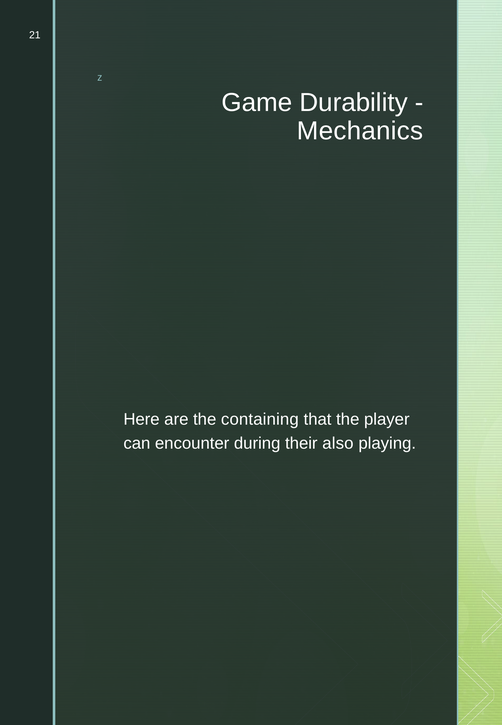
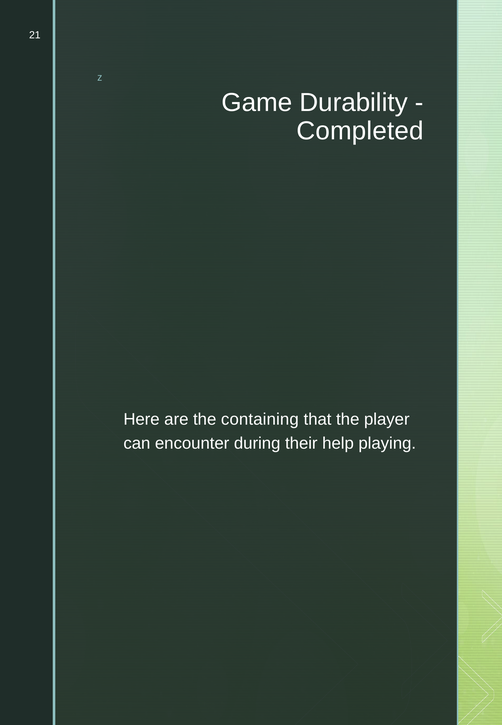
Mechanics: Mechanics -> Completed
also: also -> help
